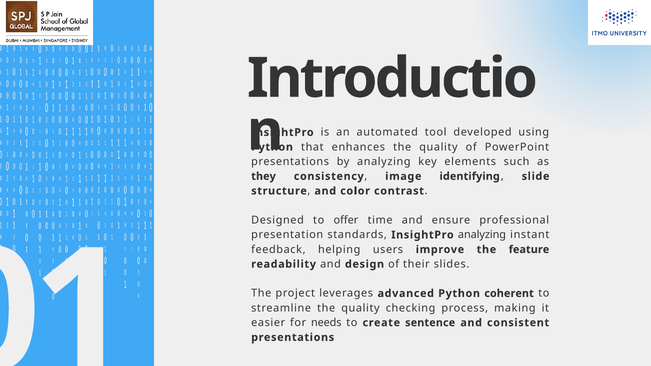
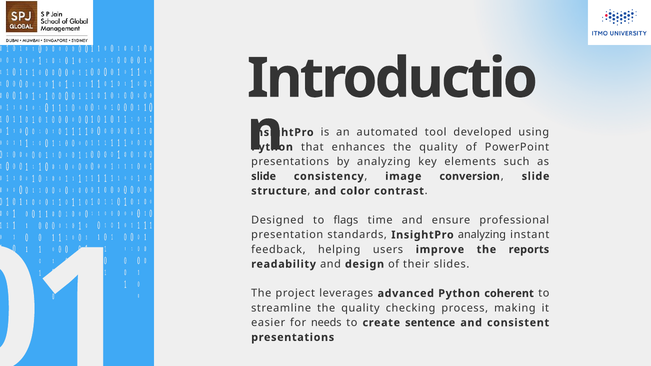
they at (263, 176): they -> slide
identifying: identifying -> conversion
offer: offer -> flags
feature: feature -> reports
